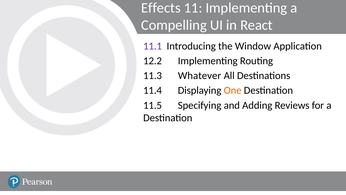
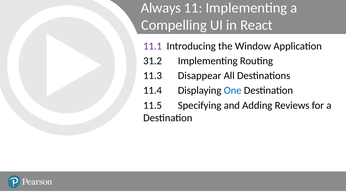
Effects: Effects -> Always
12.2: 12.2 -> 31.2
Whatever: Whatever -> Disappear
One colour: orange -> blue
